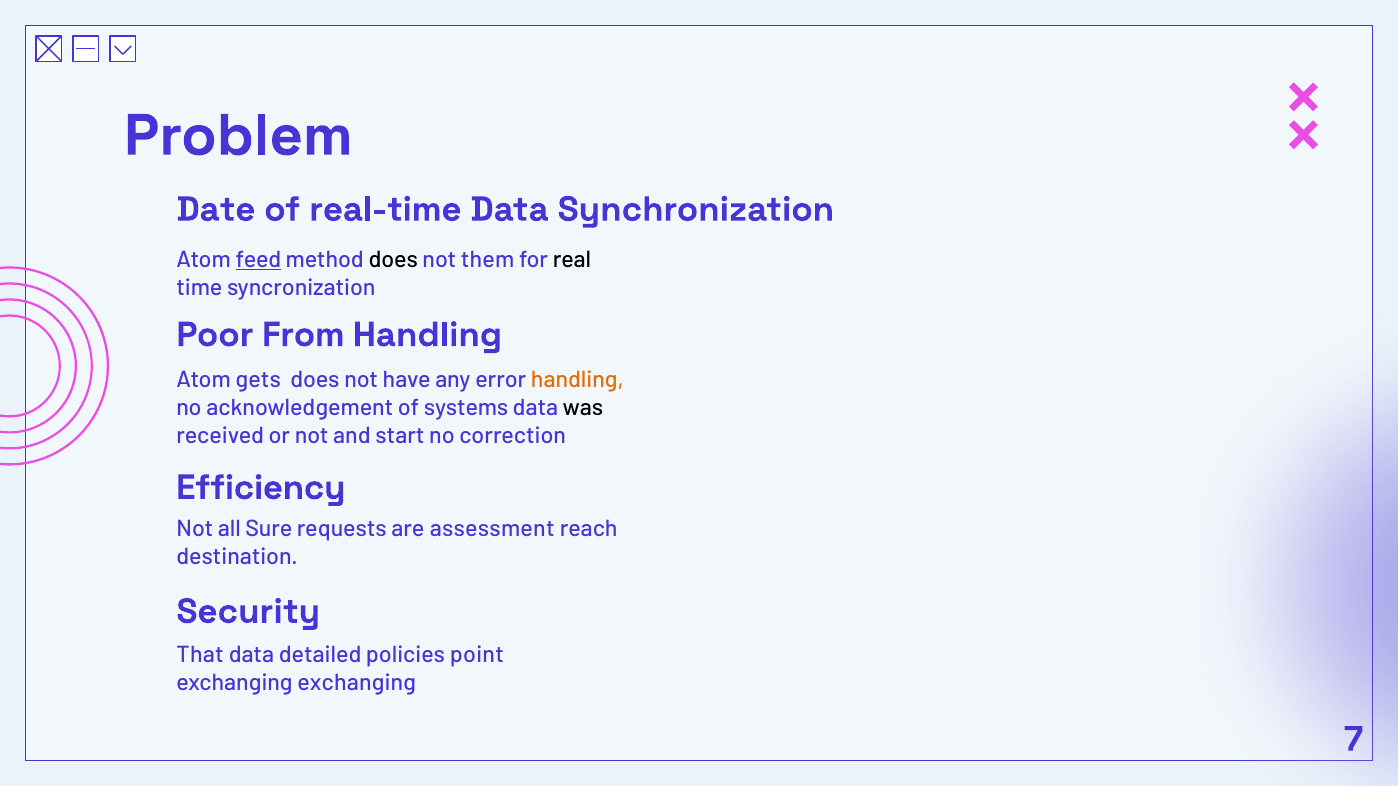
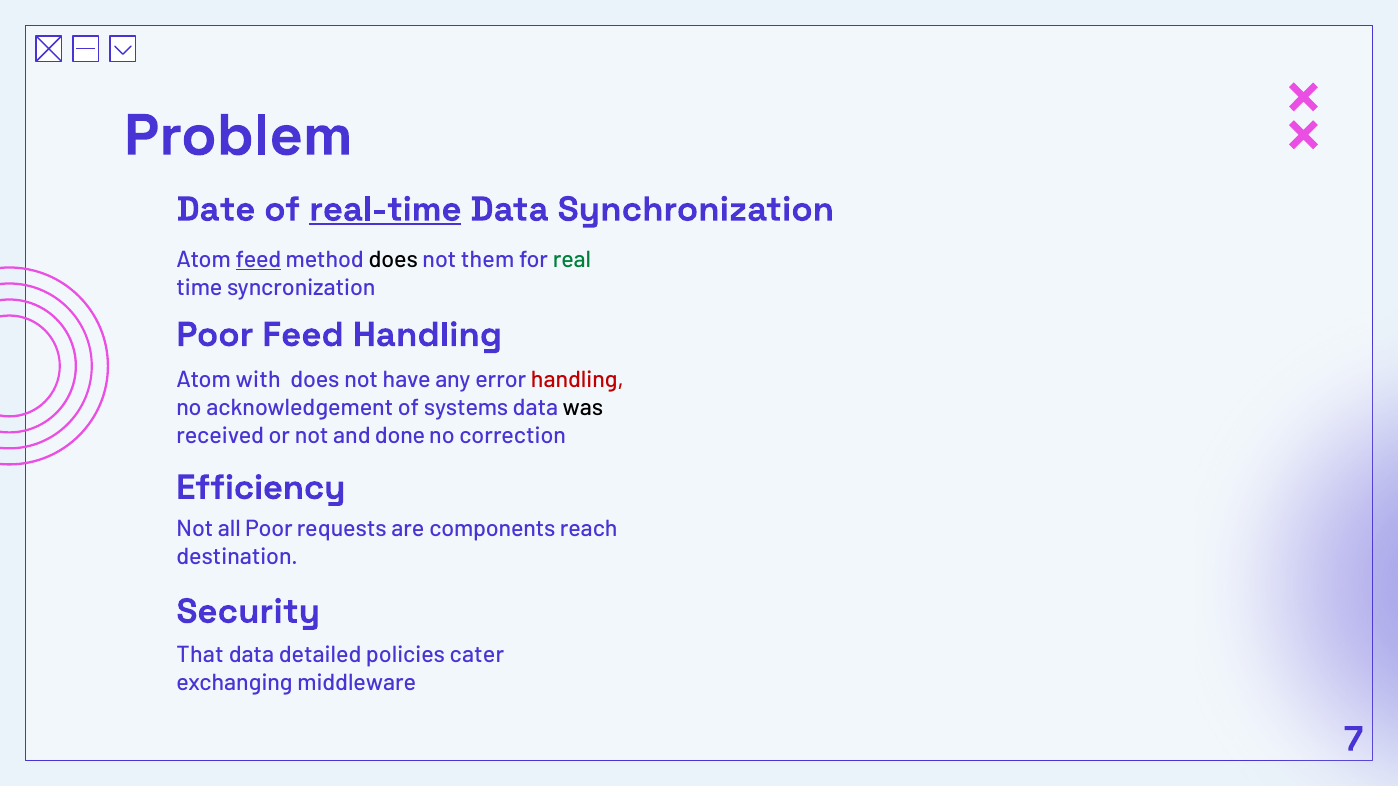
real-time underline: none -> present
real colour: black -> green
Poor From: From -> Feed
gets: gets -> with
handling at (577, 380) colour: orange -> red
start: start -> done
all Sure: Sure -> Poor
assessment: assessment -> components
point: point -> cater
exchanging exchanging: exchanging -> middleware
